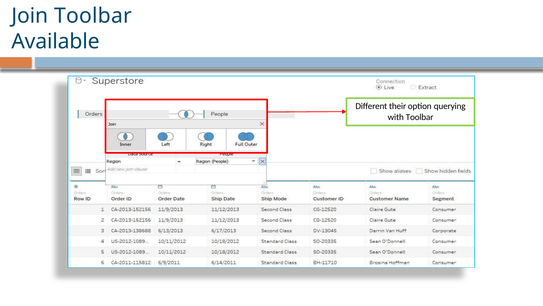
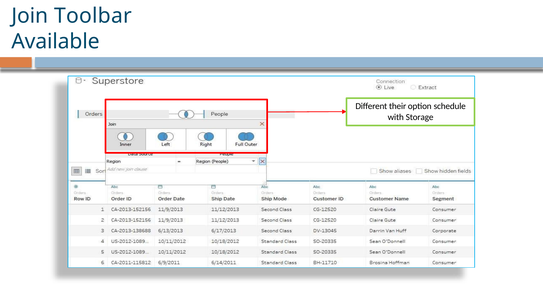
querying: querying -> schedule
with Toolbar: Toolbar -> Storage
